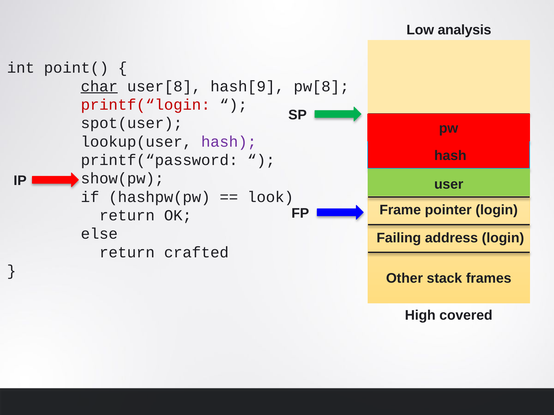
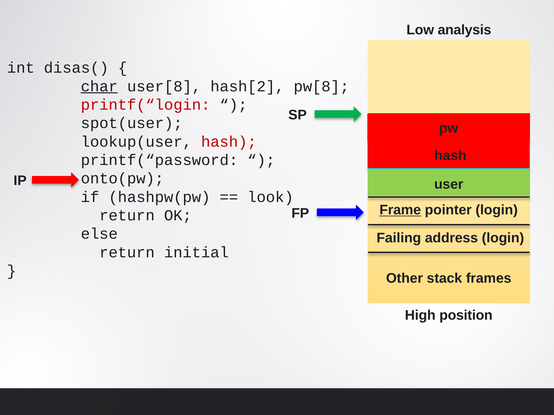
point(: point( -> disas(
hash[9: hash[9 -> hash[2
hash at (229, 142) colour: purple -> red
show(pw: show(pw -> onto(pw
Frame underline: none -> present
crafted: crafted -> initial
covered: covered -> position
